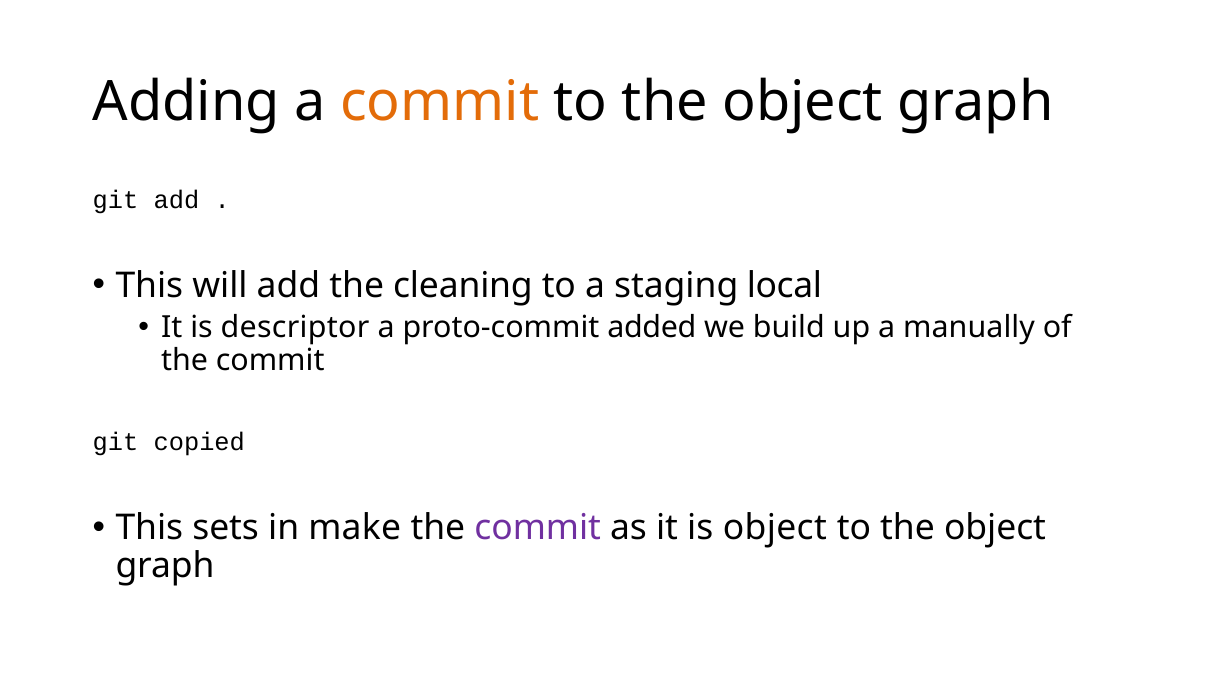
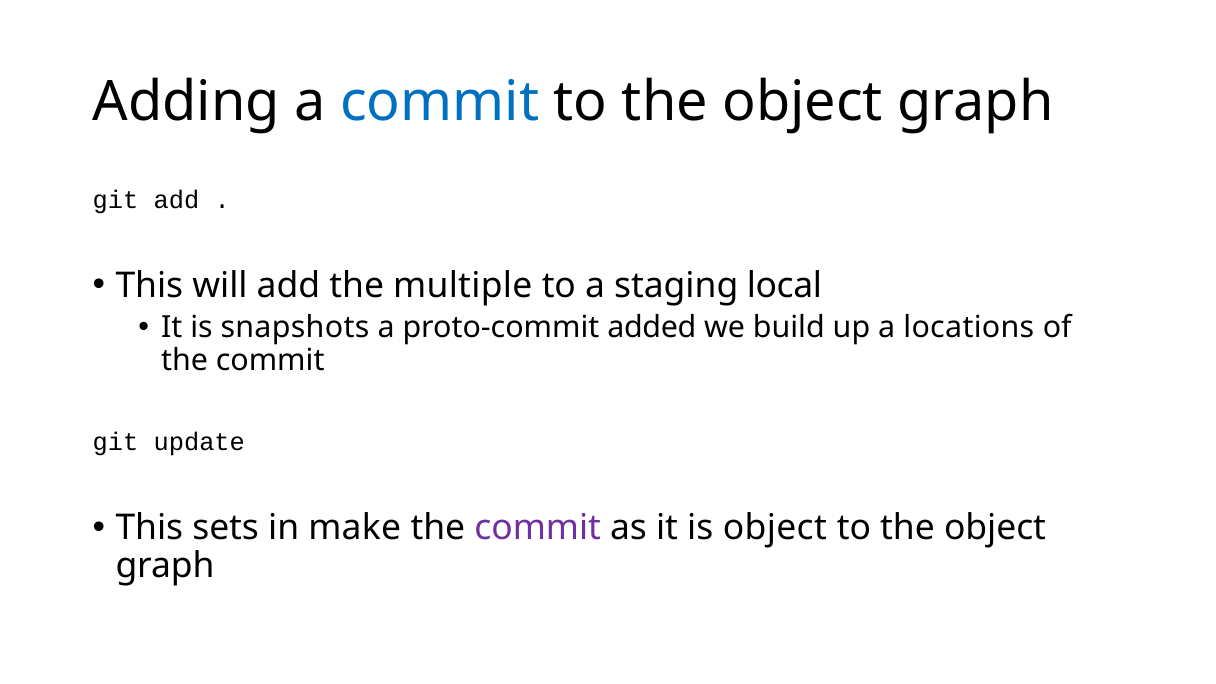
commit at (440, 102) colour: orange -> blue
cleaning: cleaning -> multiple
descriptor: descriptor -> snapshots
manually: manually -> locations
copied: copied -> update
